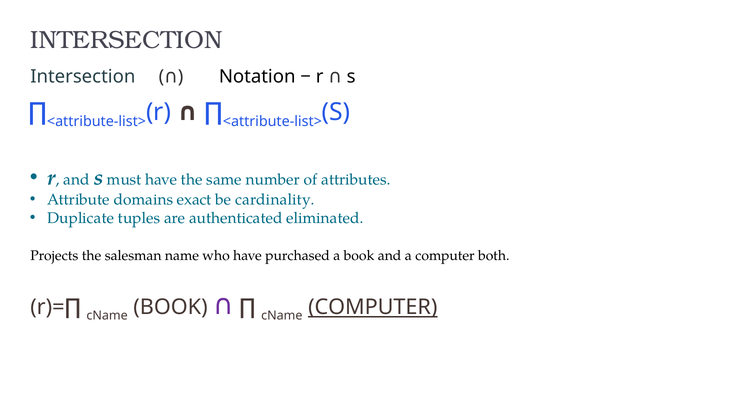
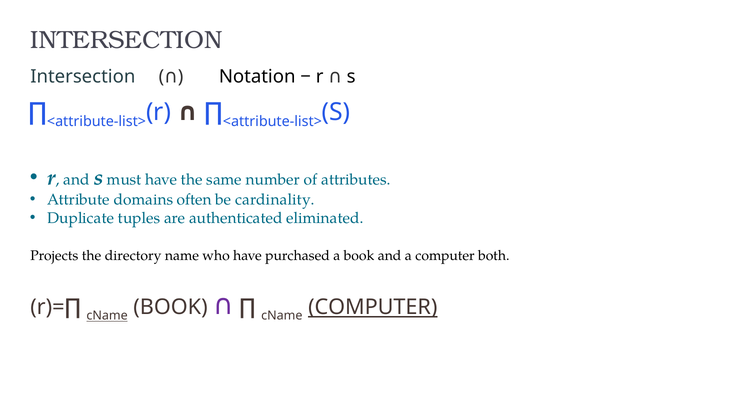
exact: exact -> often
salesman: salesman -> directory
cName at (107, 316) underline: none -> present
